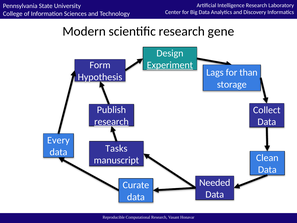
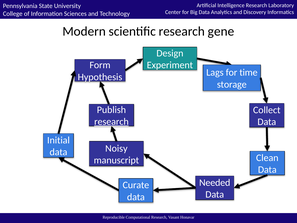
Experiment underline: present -> none
than: than -> time
Every: Every -> Initial
Tasks: Tasks -> Noisy
